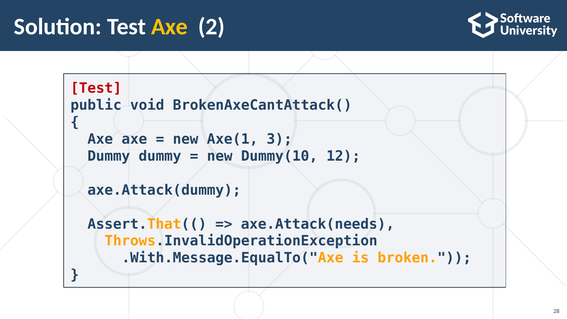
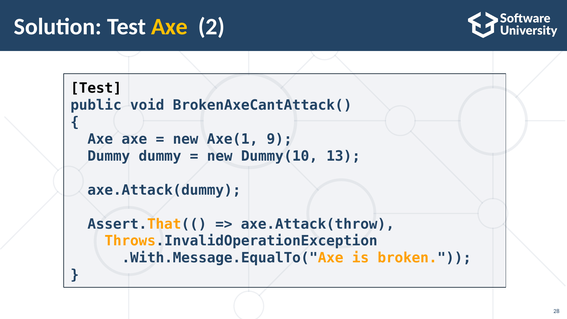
Test at (96, 88) colour: red -> black
3: 3 -> 9
12: 12 -> 13
axe.Attack(needs: axe.Attack(needs -> axe.Attack(throw
